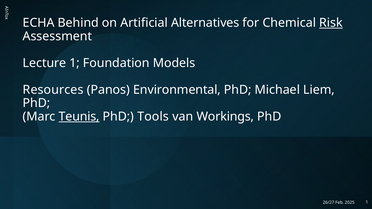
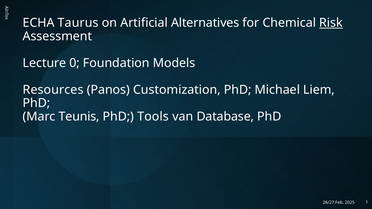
Behind: Behind -> Taurus
Lecture 1: 1 -> 0
Environmental: Environmental -> Customization
Teunis underline: present -> none
Workings: Workings -> Database
